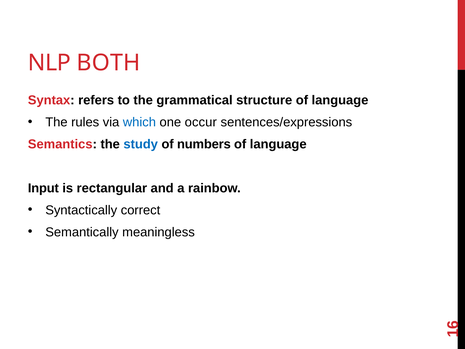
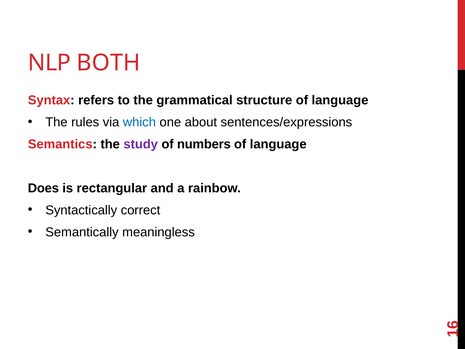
occur: occur -> about
study colour: blue -> purple
Input: Input -> Does
